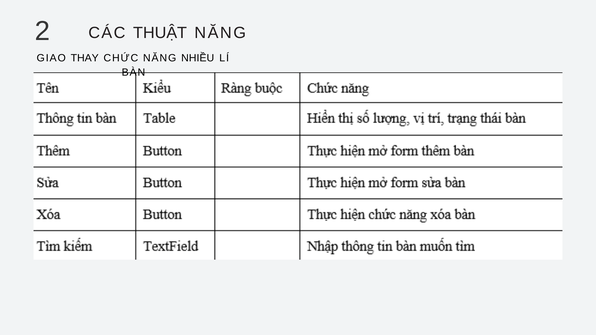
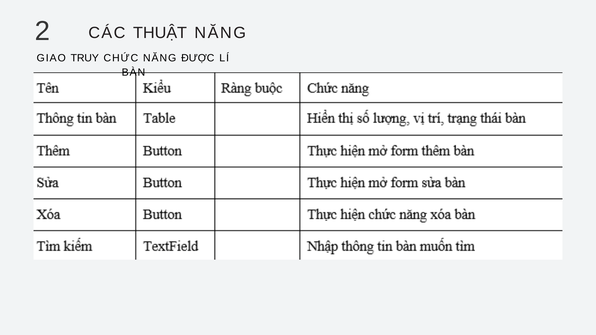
THAY: THAY -> TRUY
NHIỀU: NHIỀU -> ĐƯỢC
